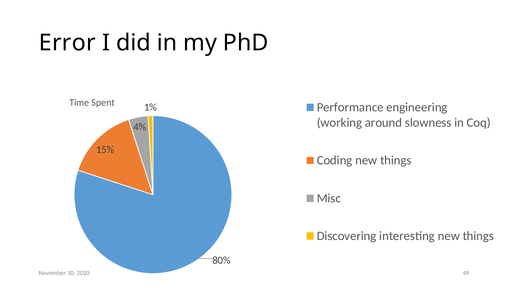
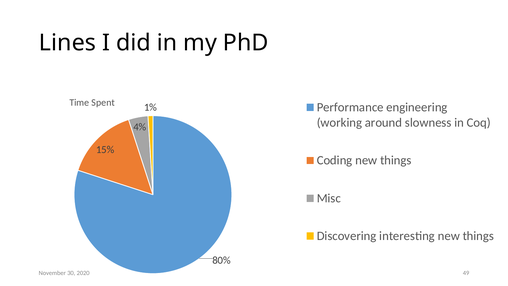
Error: Error -> Lines
